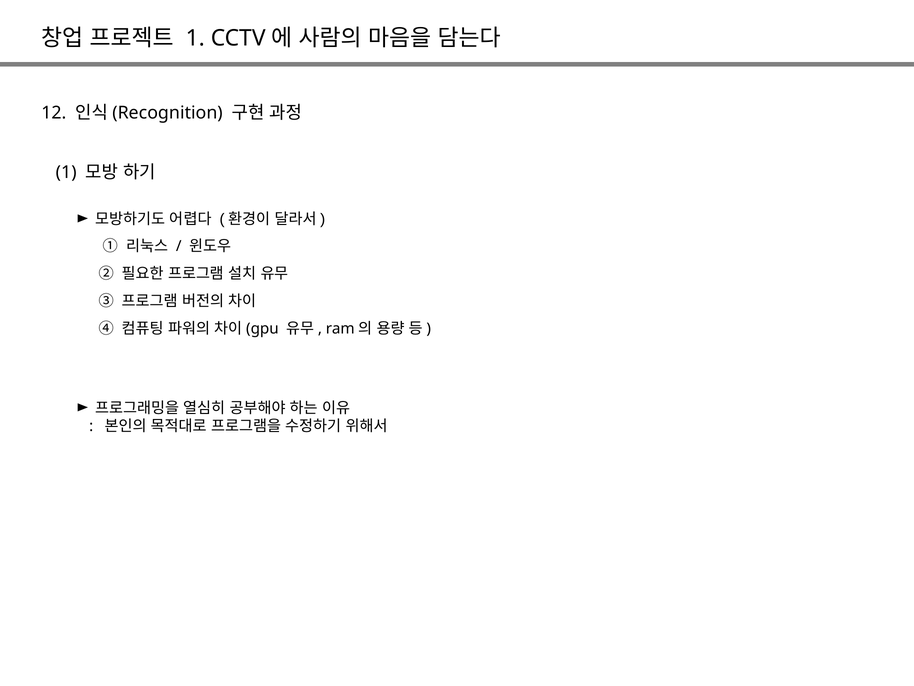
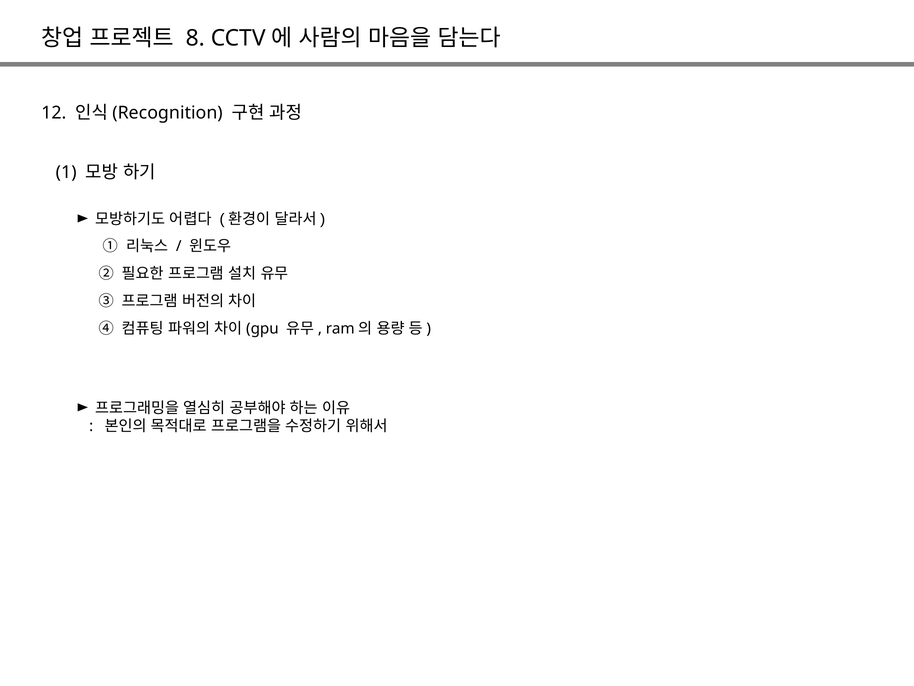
1 at (195, 38): 1 -> 8
